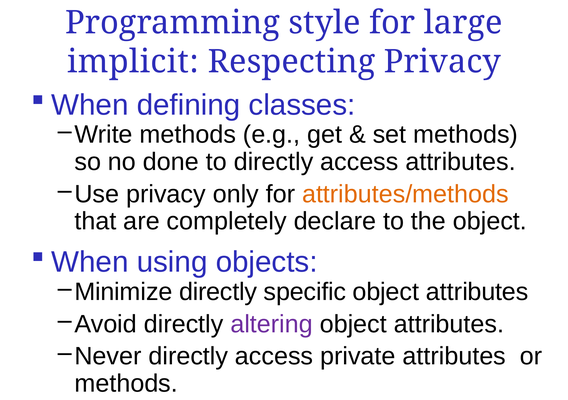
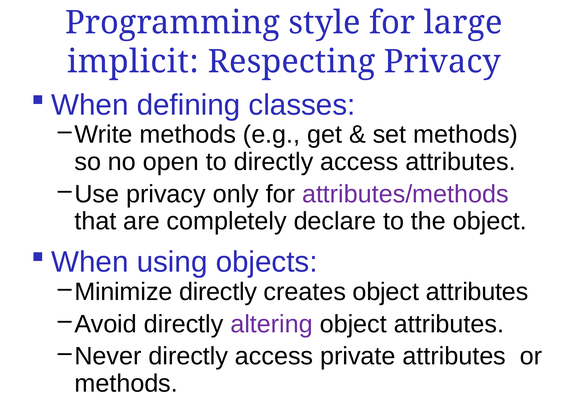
done: done -> open
attributes/methods colour: orange -> purple
specific: specific -> creates
